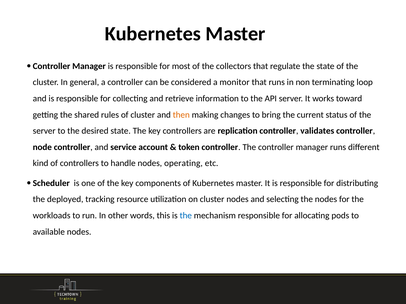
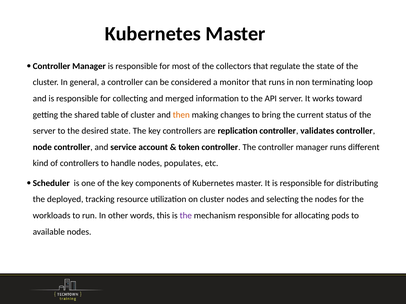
retrieve: retrieve -> merged
rules: rules -> table
operating: operating -> populates
the at (186, 216) colour: blue -> purple
